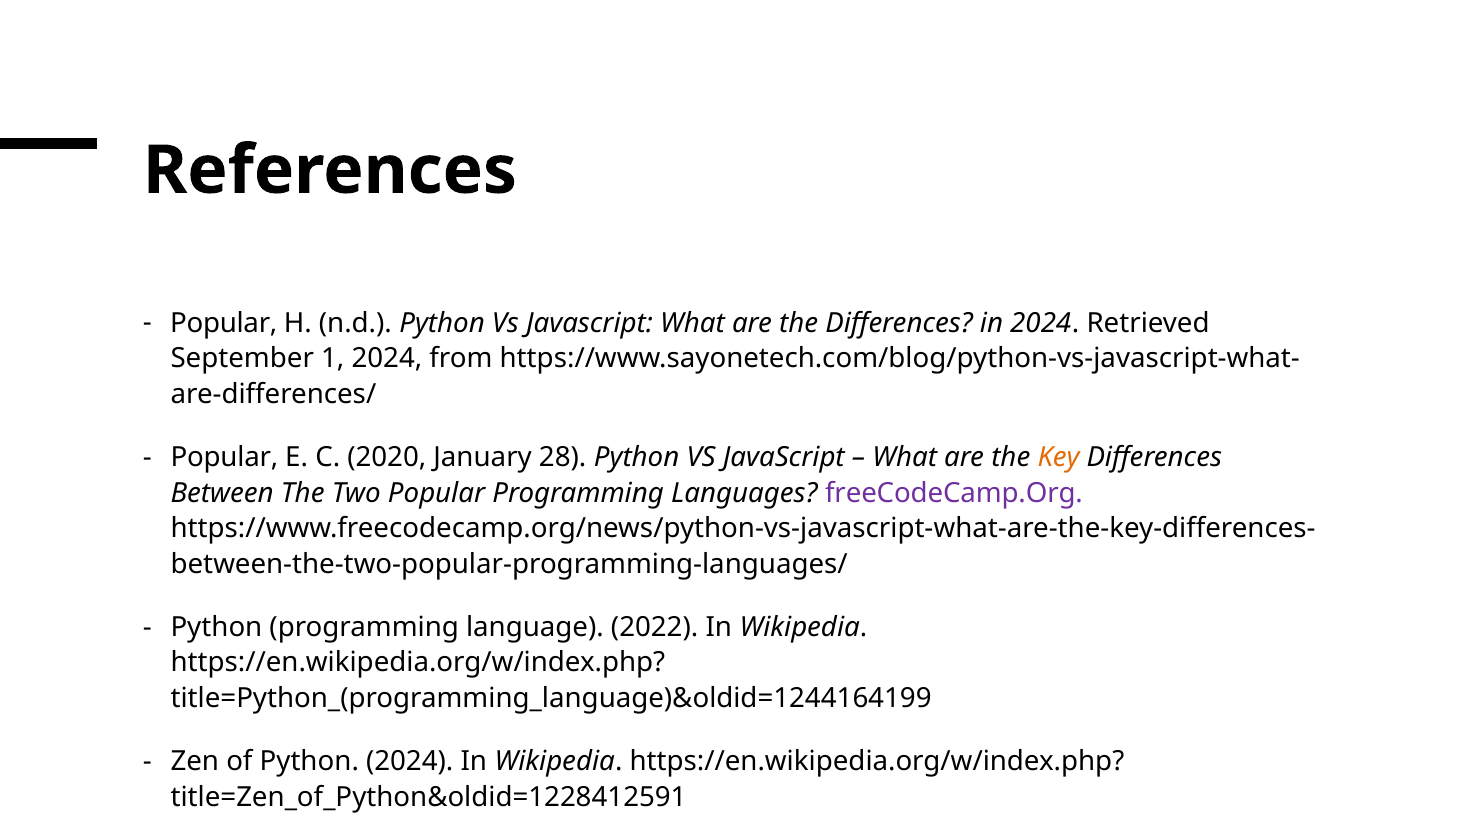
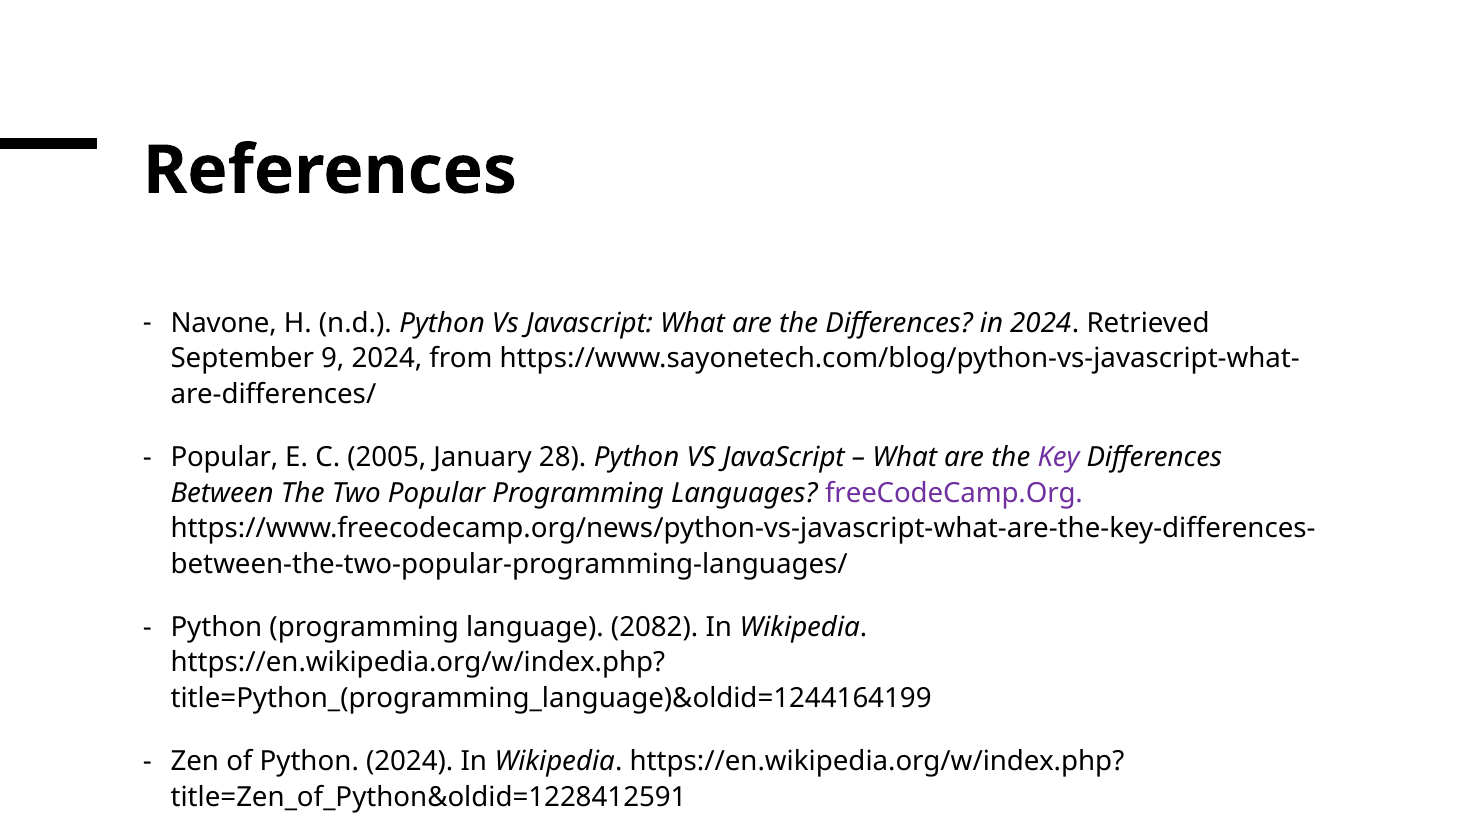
Popular at (224, 323): Popular -> Navone
1: 1 -> 9
2020: 2020 -> 2005
Key colour: orange -> purple
2022: 2022 -> 2082
